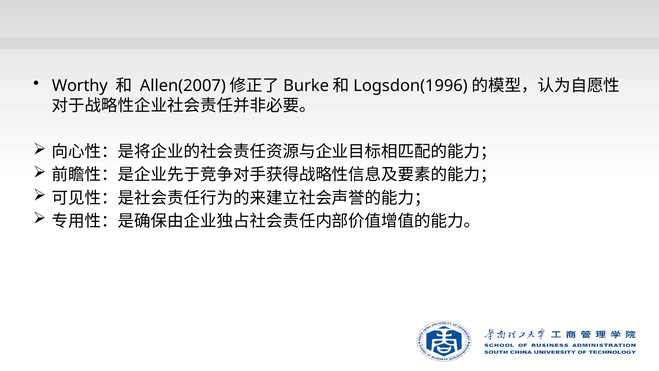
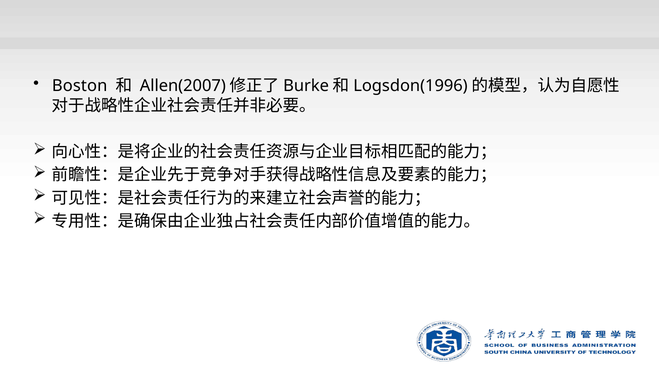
Worthy: Worthy -> Boston
